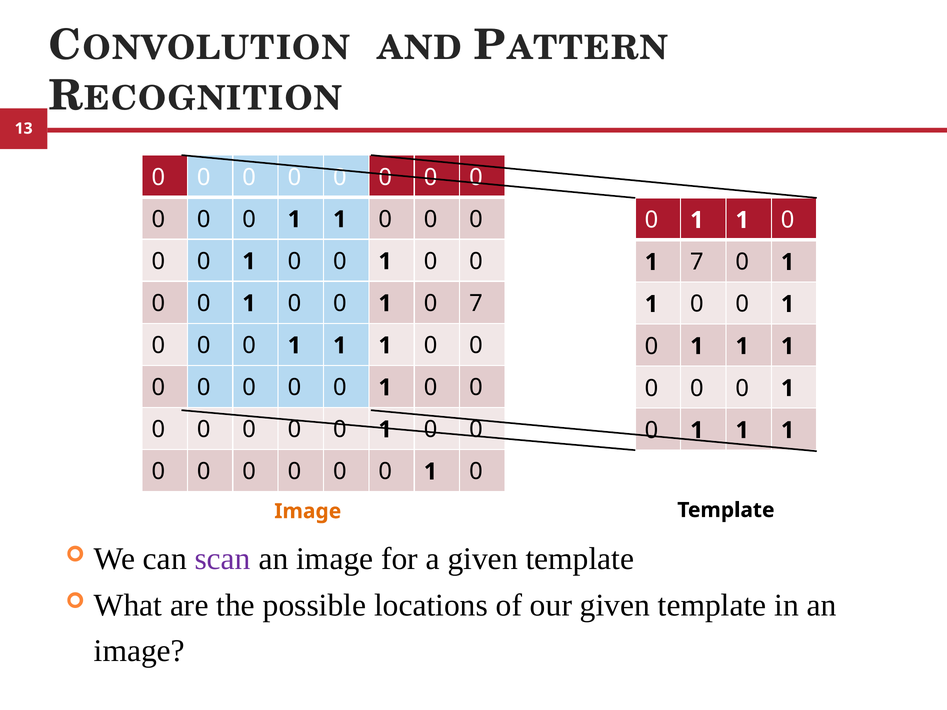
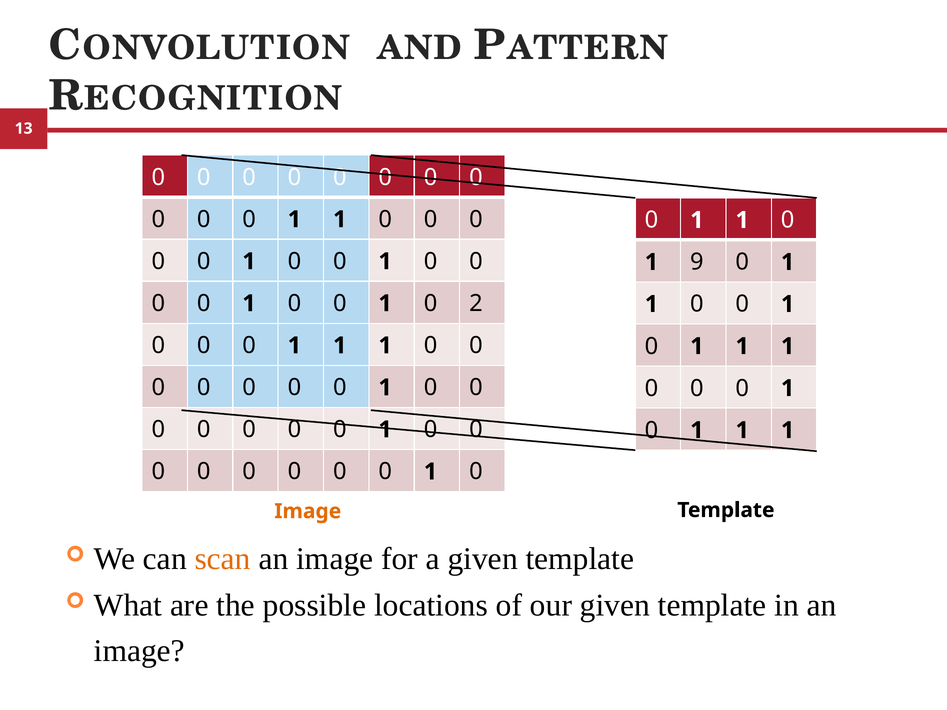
1 7: 7 -> 9
0 7: 7 -> 2
scan colour: purple -> orange
